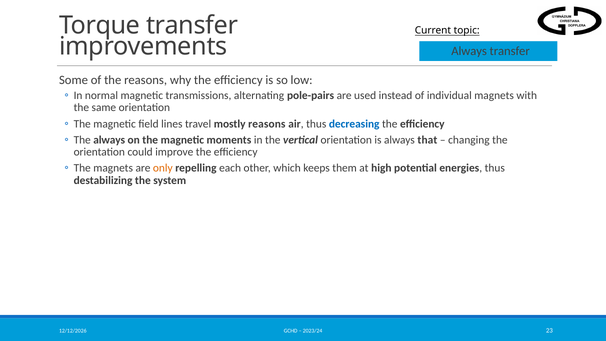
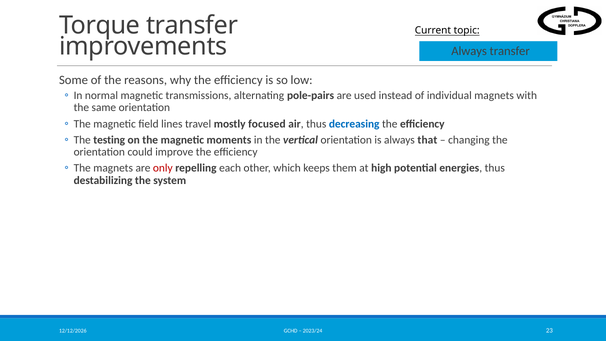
mostly reasons: reasons -> focused
The always: always -> testing
only colour: orange -> red
